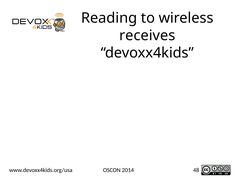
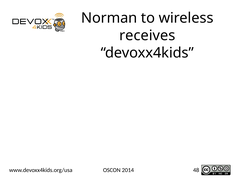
Reading: Reading -> Norman
